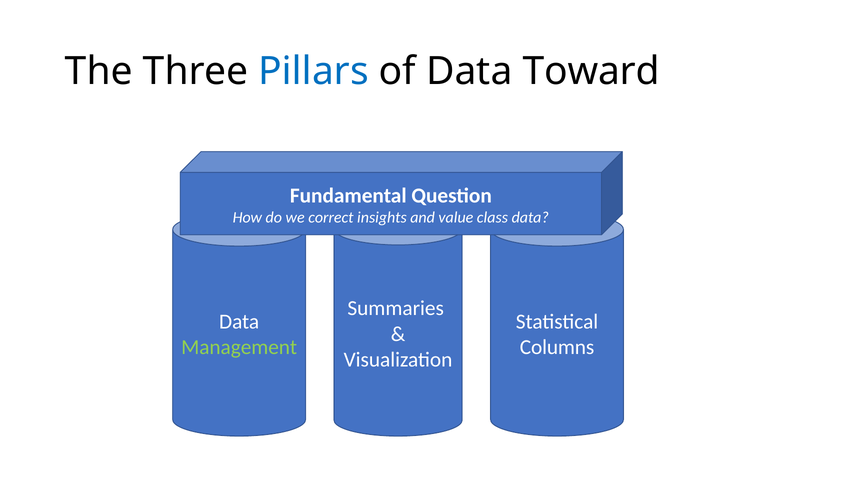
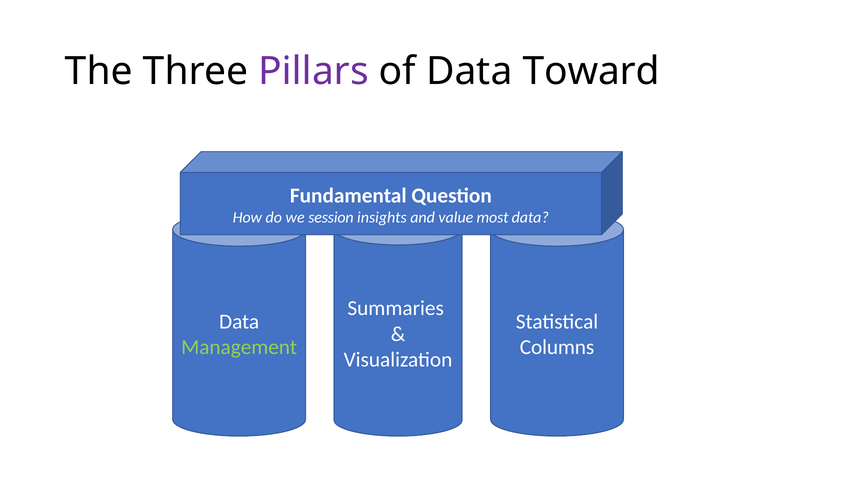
Pillars colour: blue -> purple
correct: correct -> session
class: class -> most
